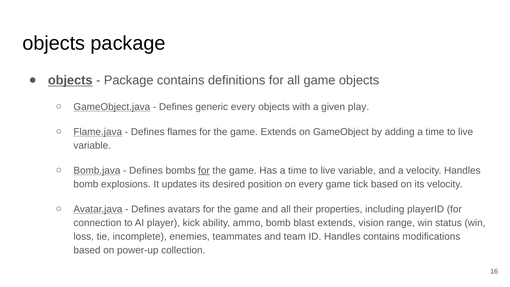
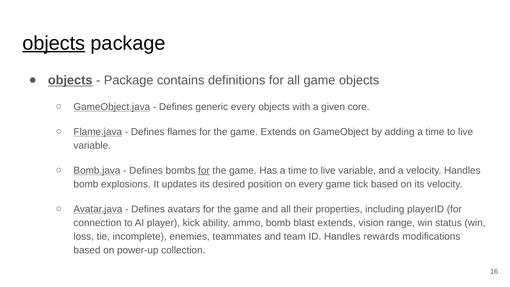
objects at (54, 43) underline: none -> present
play: play -> core
Handles contains: contains -> rewards
